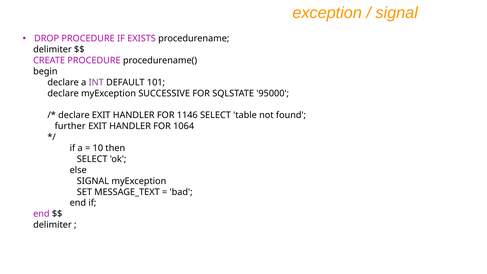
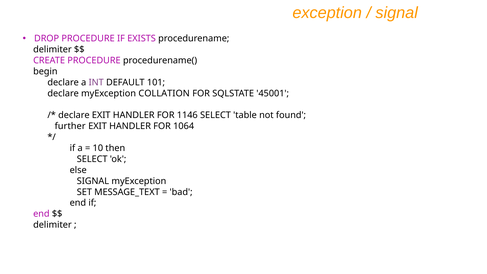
SUCCESSIVE: SUCCESSIVE -> COLLATION
95000: 95000 -> 45001
